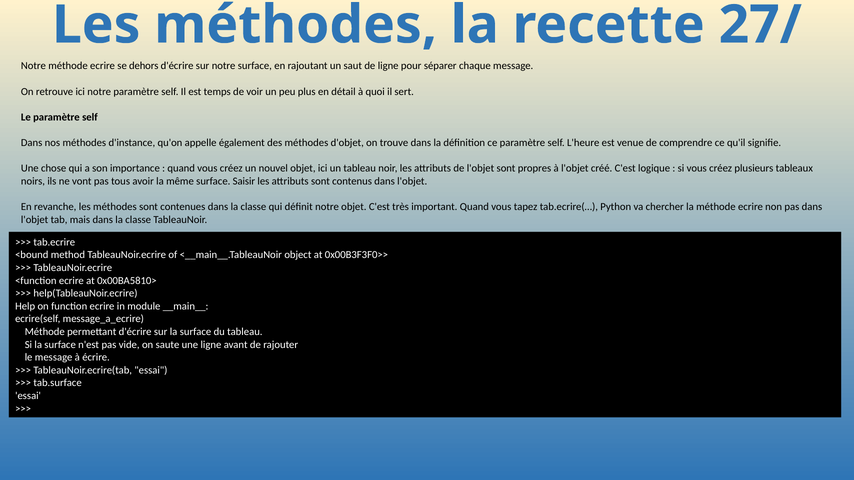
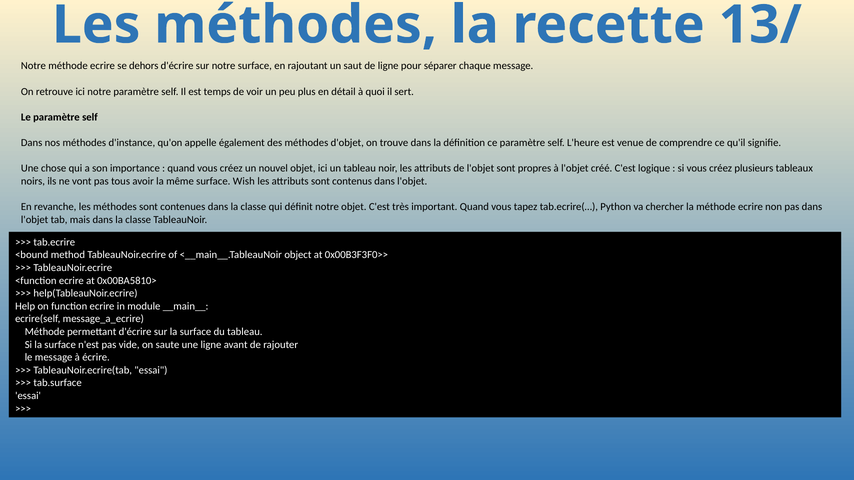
27/: 27/ -> 13/
Saisir: Saisir -> Wish
